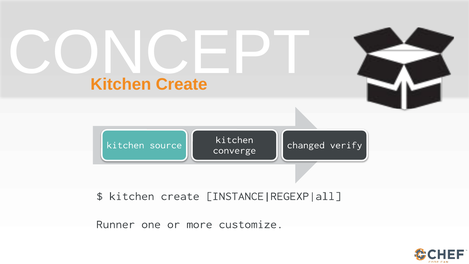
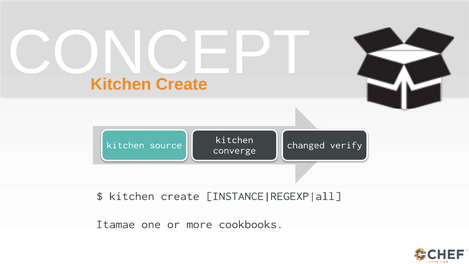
Runner: Runner -> Itamae
customize: customize -> cookbooks
